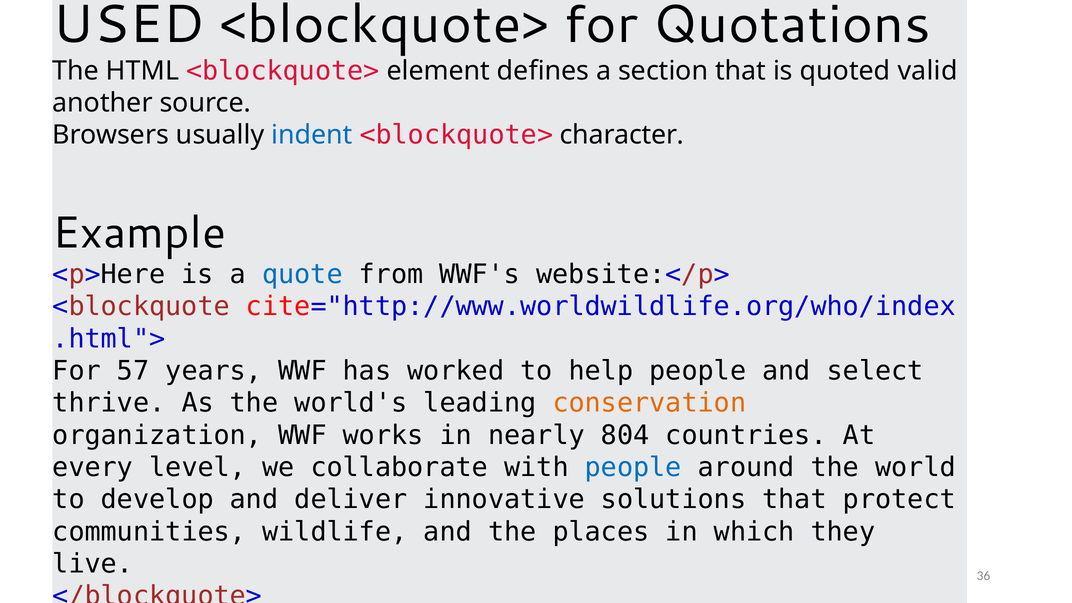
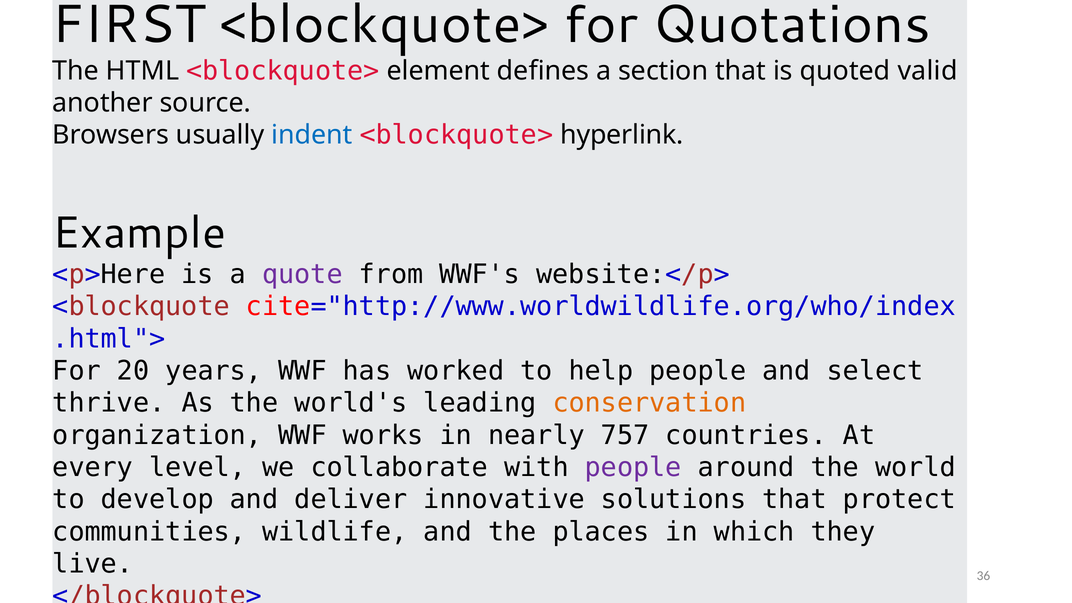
USED: USED -> FIRST
character: character -> hyperlink
quote colour: blue -> purple
57: 57 -> 20
804: 804 -> 757
people at (633, 467) colour: blue -> purple
